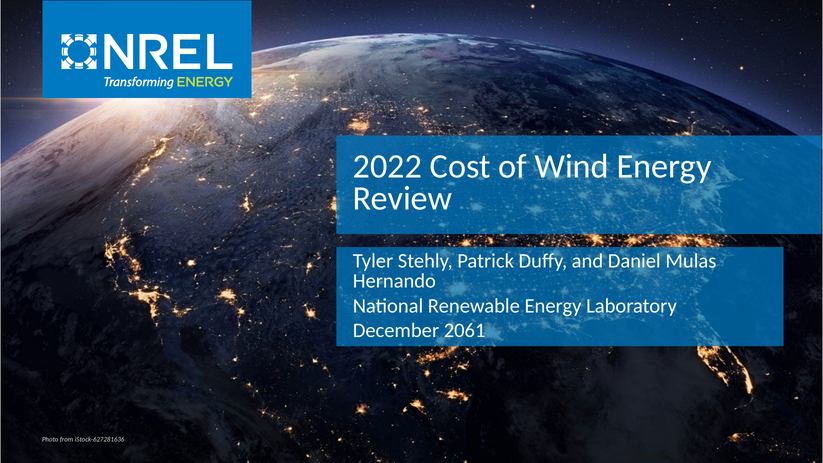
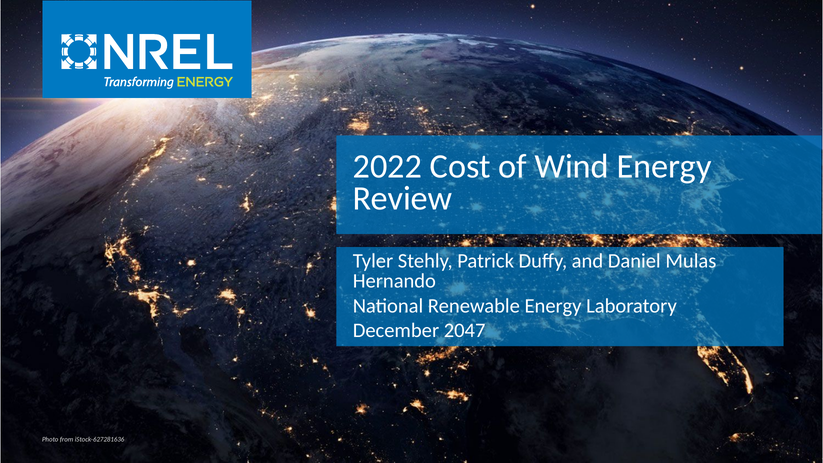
2061: 2061 -> 2047
